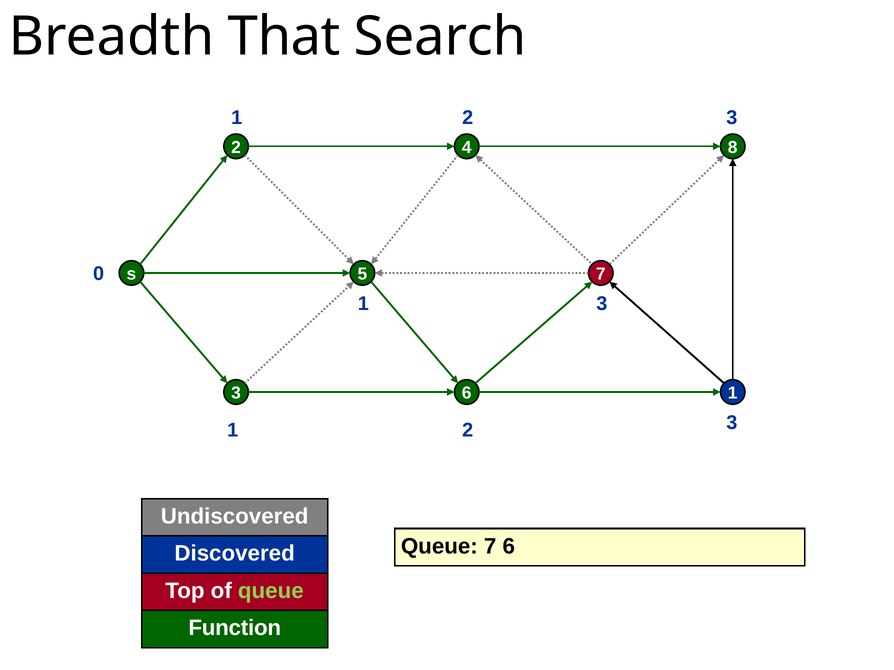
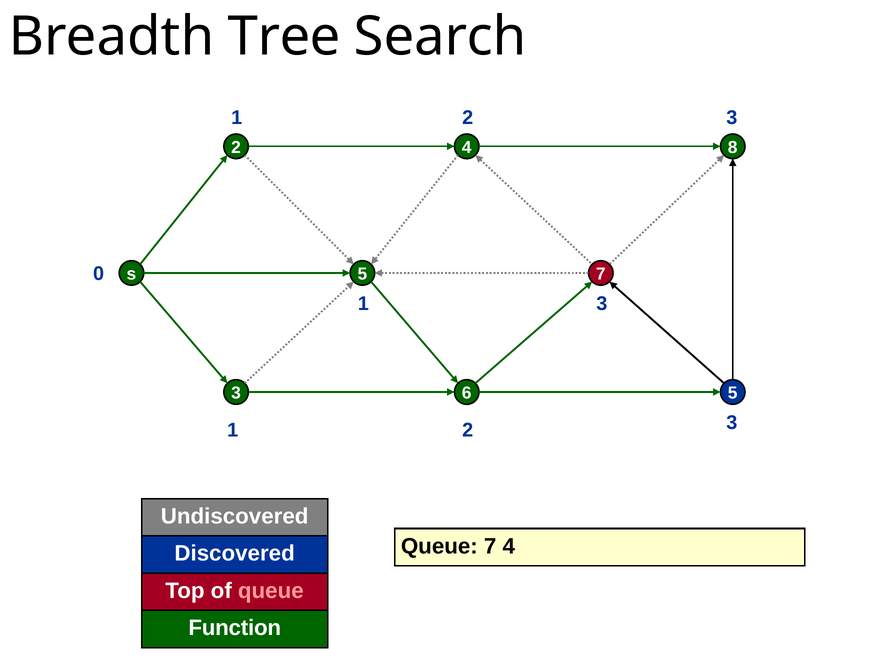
That: That -> Tree
6 1: 1 -> 5
7 6: 6 -> 4
queue at (271, 591) colour: light green -> pink
